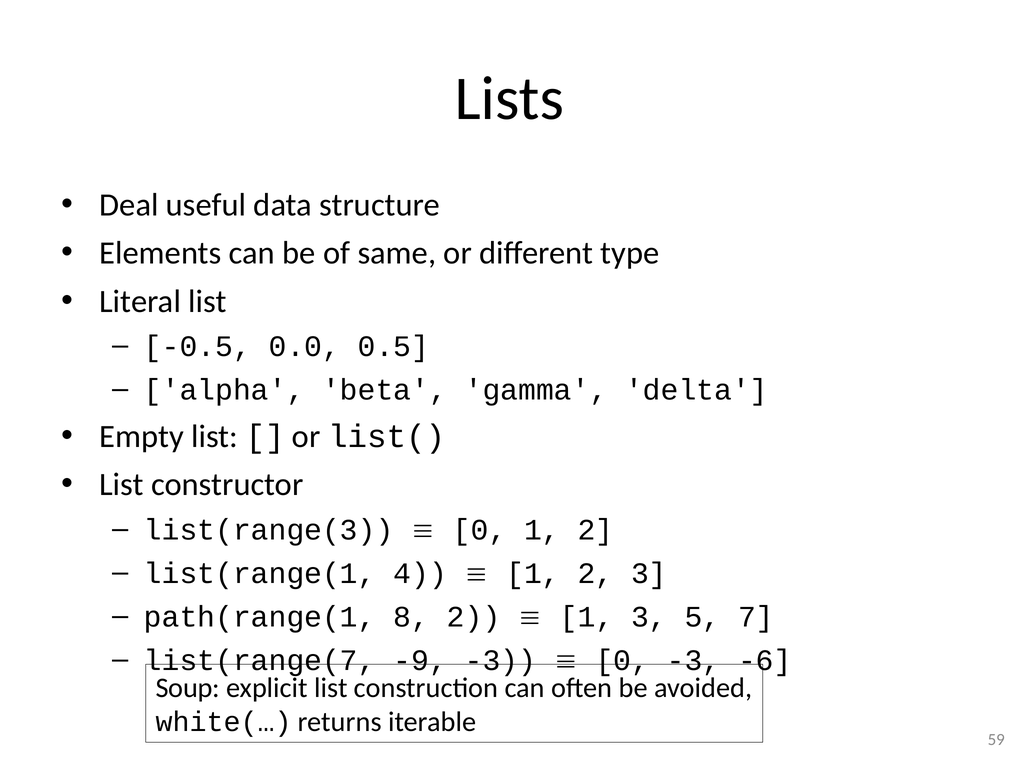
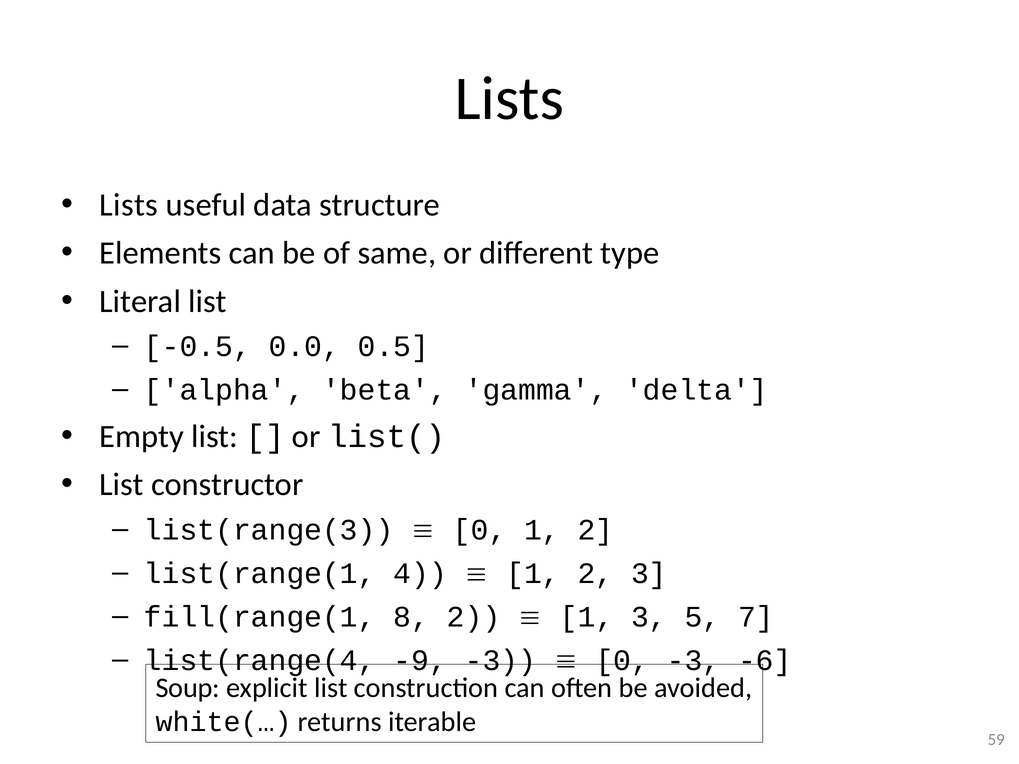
Deal at (129, 205): Deal -> Lists
path(range(1: path(range(1 -> fill(range(1
list(range(7: list(range(7 -> list(range(4
